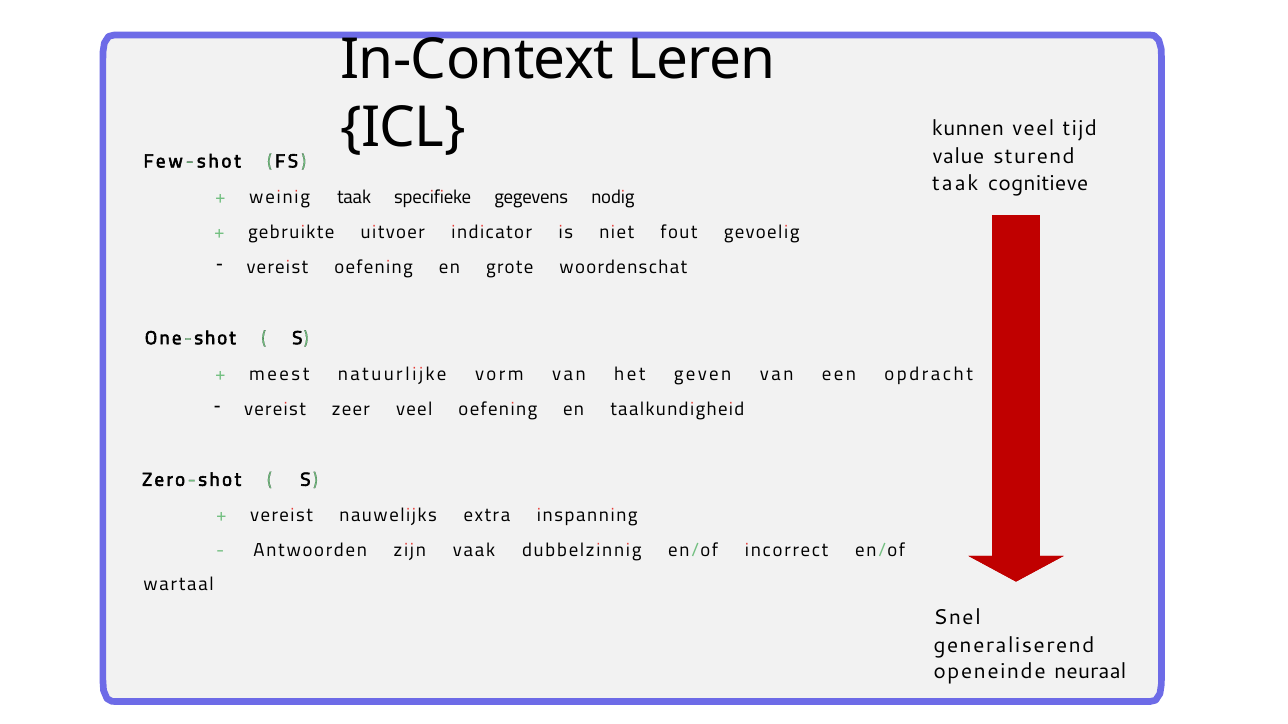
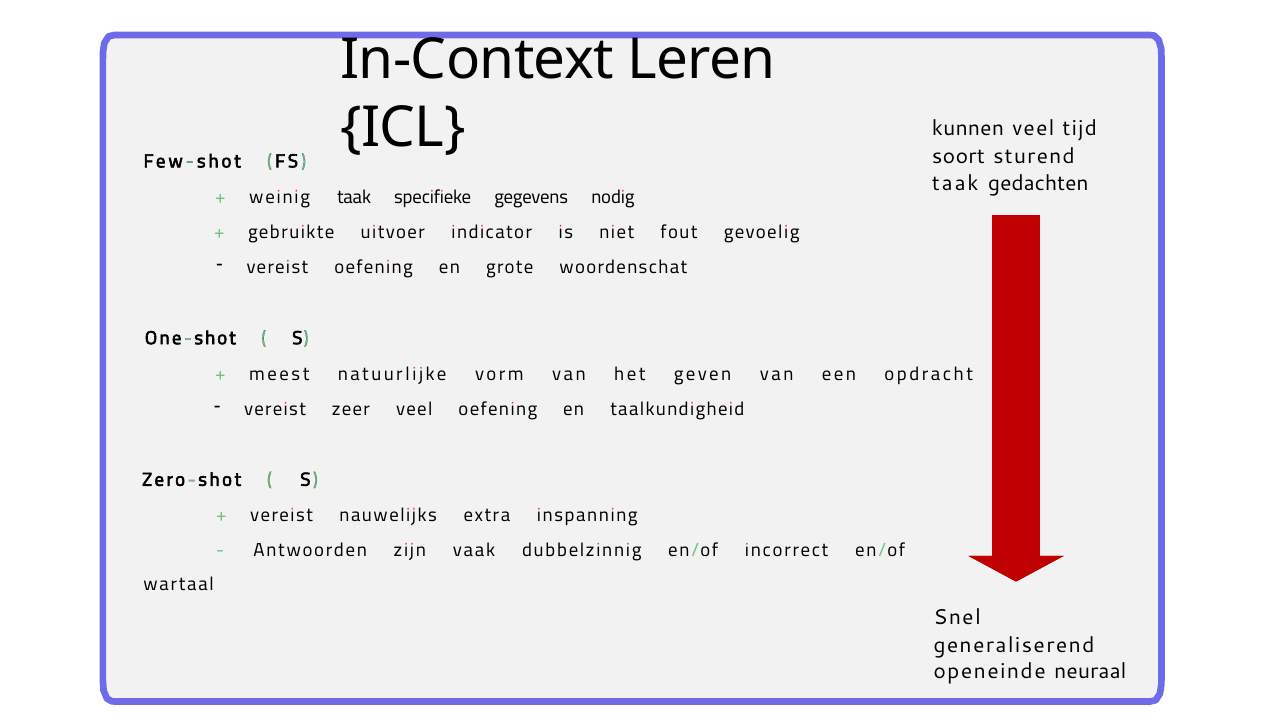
value: value -> soort
cognitieve: cognitieve -> gedachten
